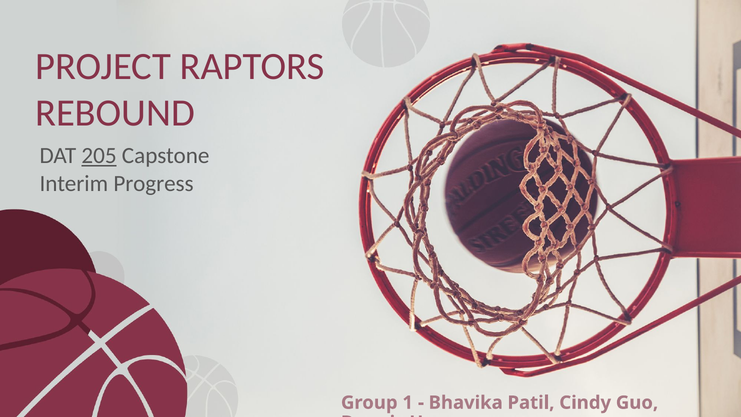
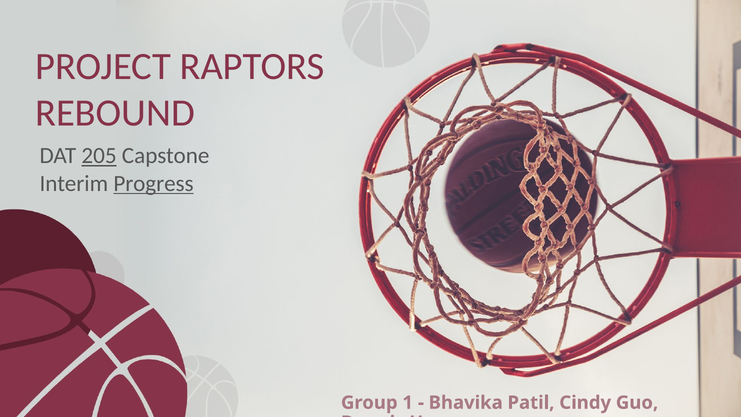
Progress underline: none -> present
